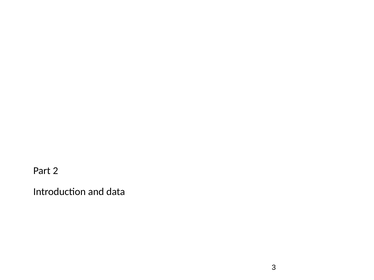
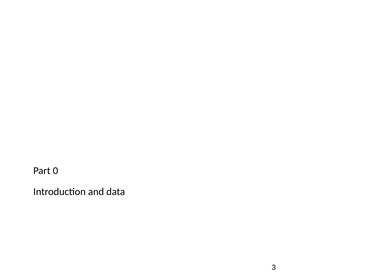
2: 2 -> 0
